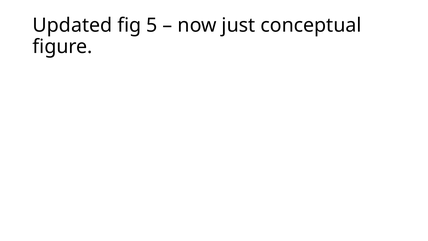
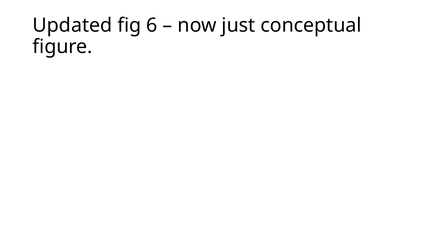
5: 5 -> 6
